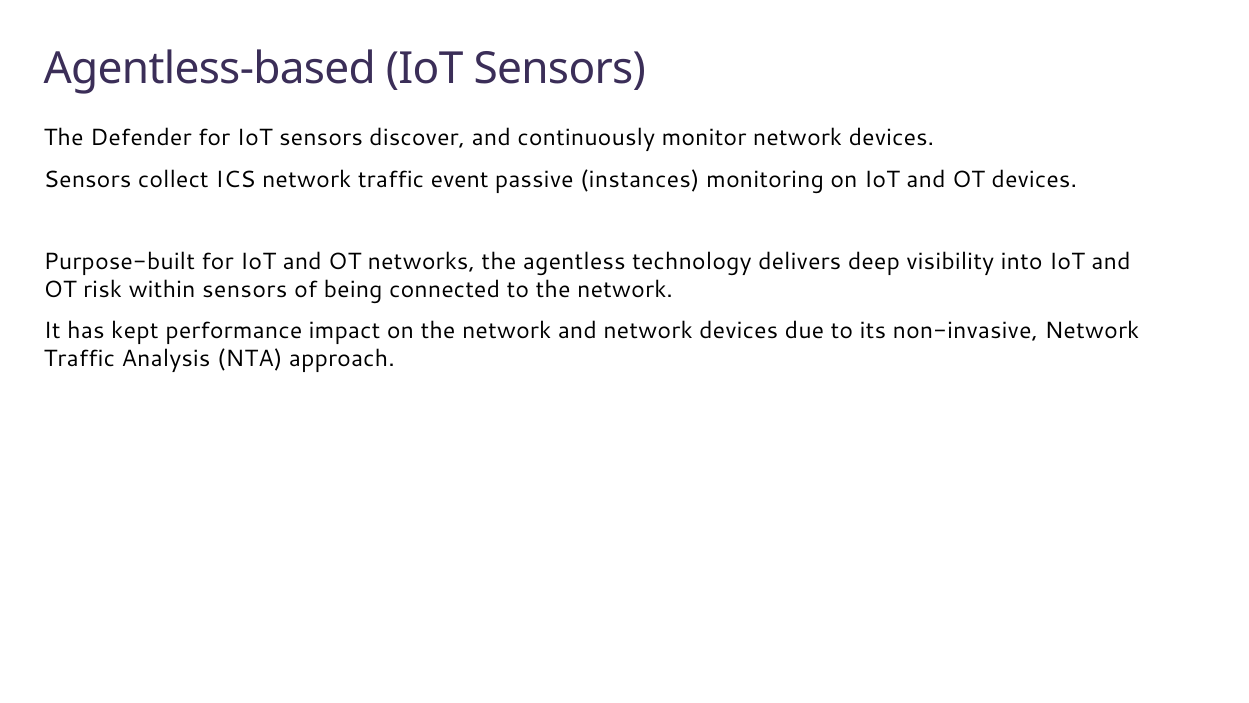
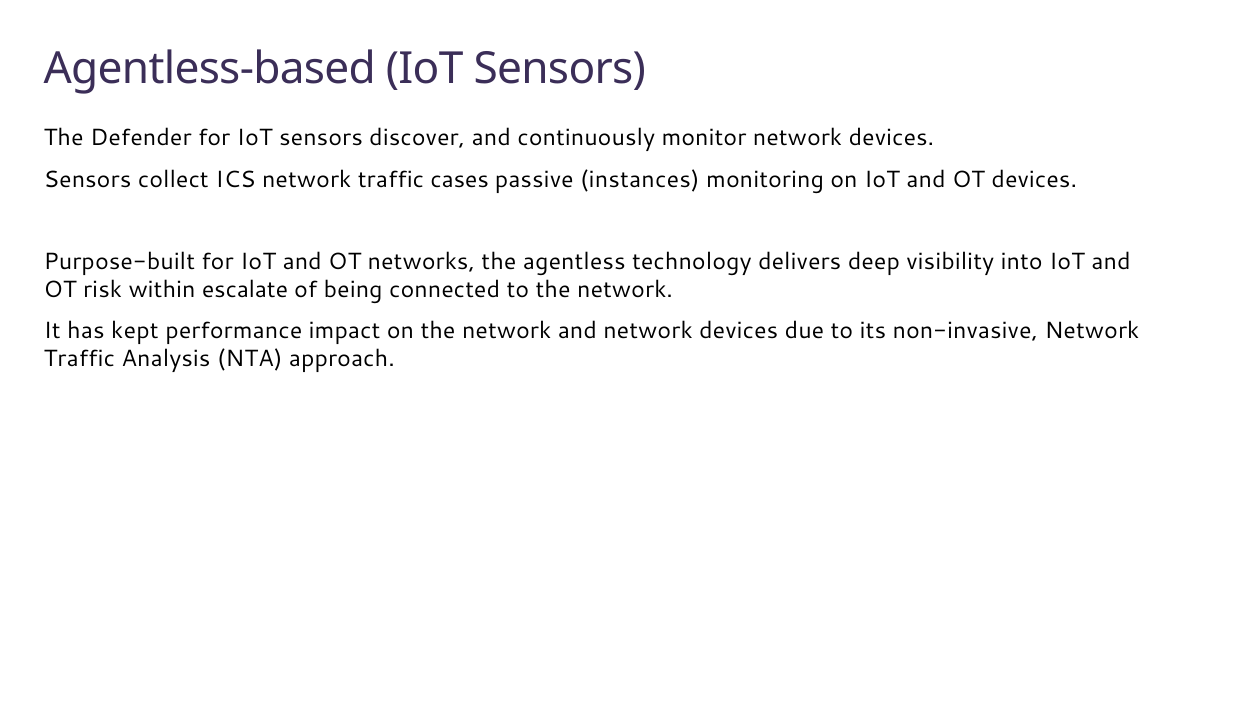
event: event -> cases
within sensors: sensors -> escalate
